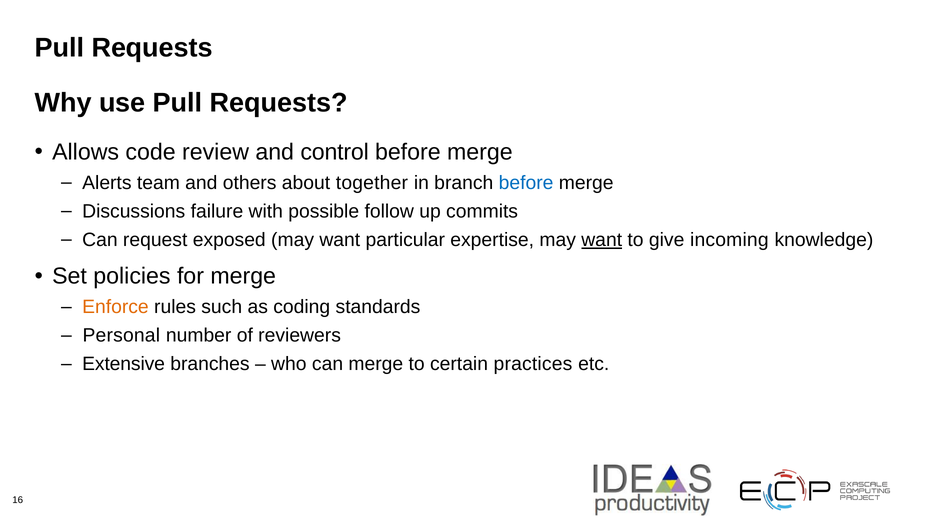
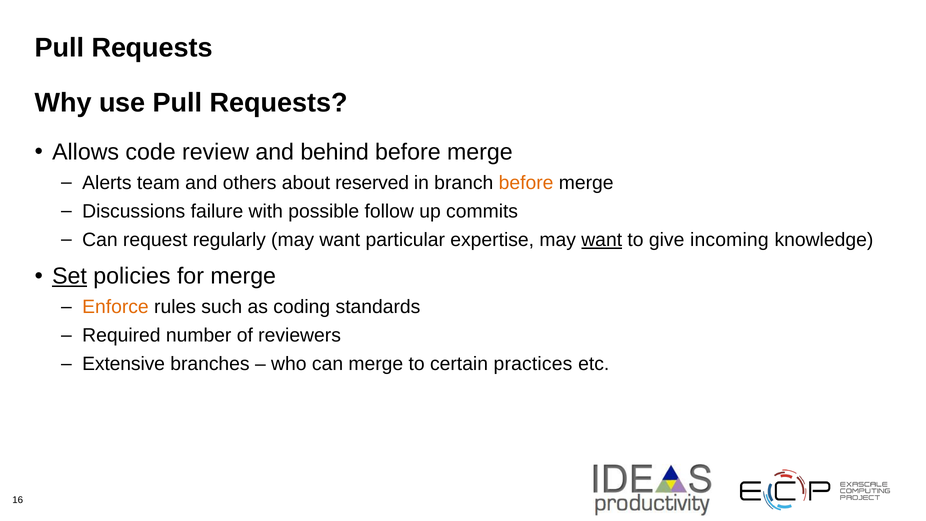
control: control -> behind
together: together -> reserved
before at (526, 183) colour: blue -> orange
exposed: exposed -> regularly
Set underline: none -> present
Personal: Personal -> Required
